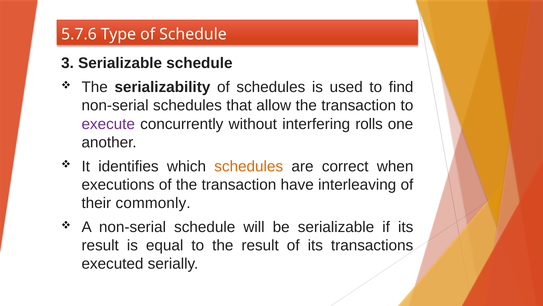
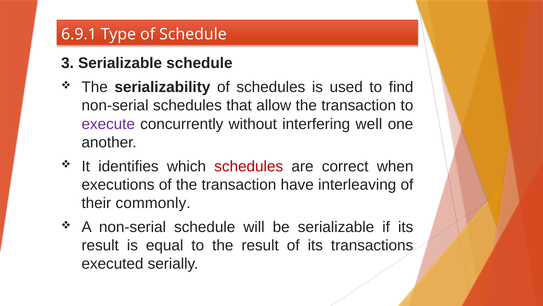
5.7.6: 5.7.6 -> 6.9.1
rolls: rolls -> well
schedules at (249, 166) colour: orange -> red
